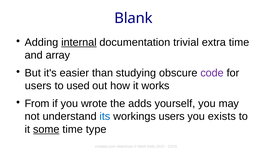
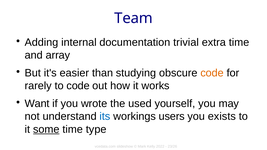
Blank: Blank -> Team
internal underline: present -> none
code at (212, 73) colour: purple -> orange
users at (38, 86): users -> rarely
to used: used -> code
From: From -> Want
adds: adds -> used
